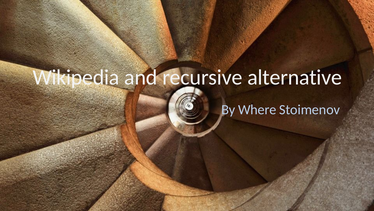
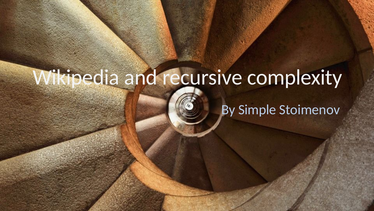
alternative: alternative -> complexity
Where: Where -> Simple
